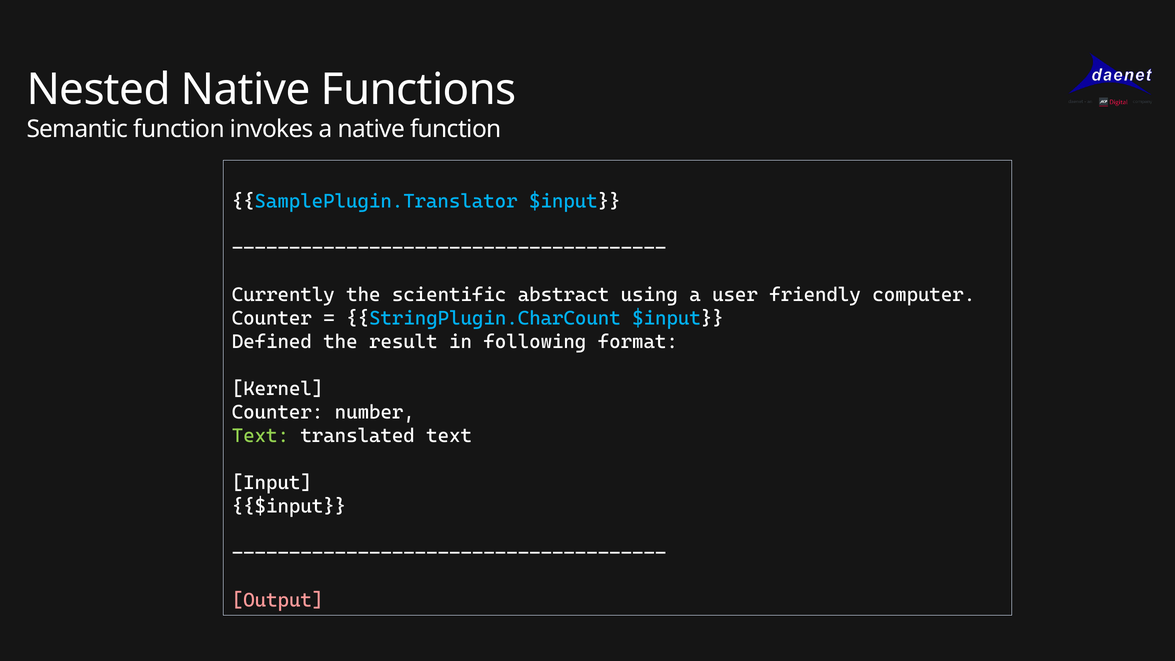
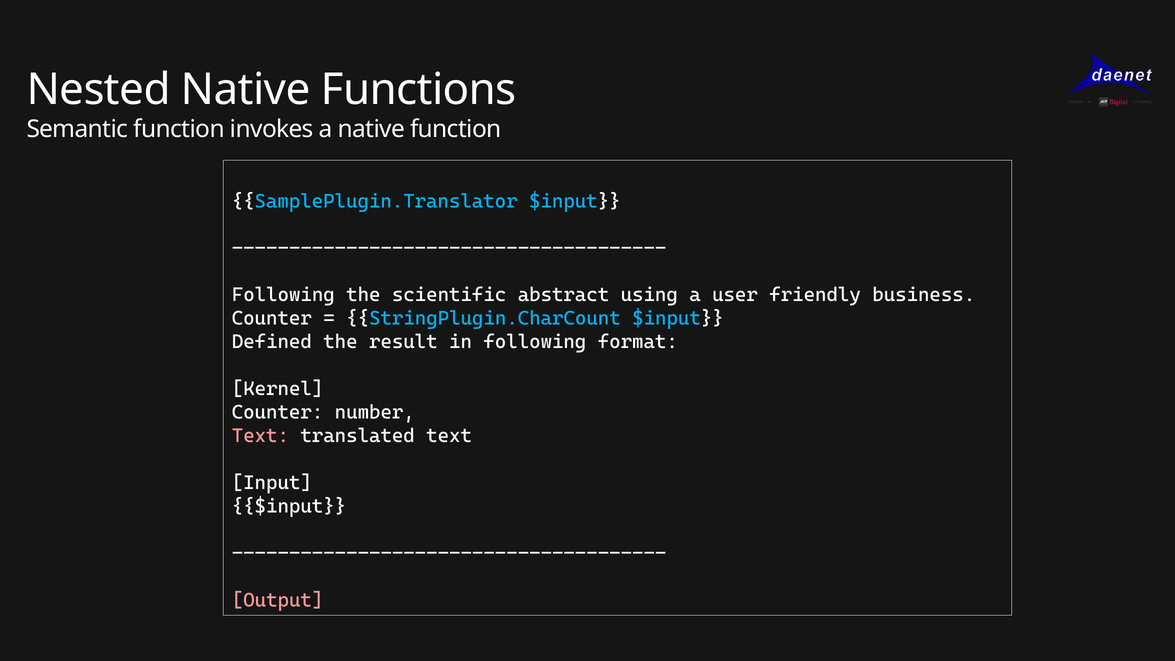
Currently at (283, 295): Currently -> Following
computer: computer -> business
Text at (260, 436) colour: light green -> pink
